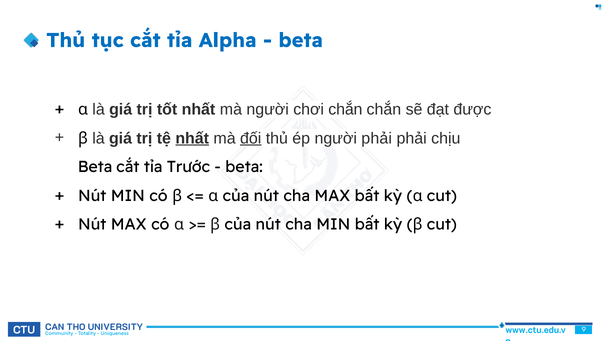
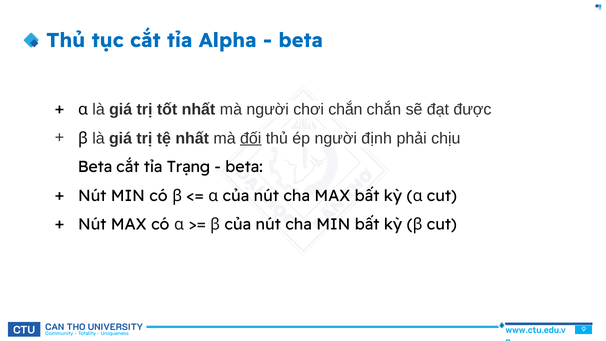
nhất at (192, 138) underline: present -> none
người phải: phải -> định
Trước: Trước -> Trạng
